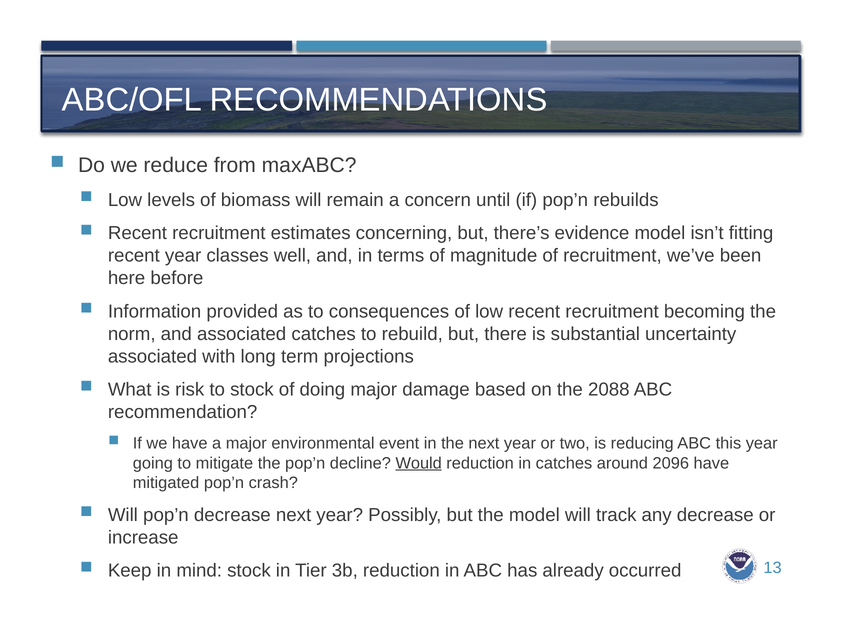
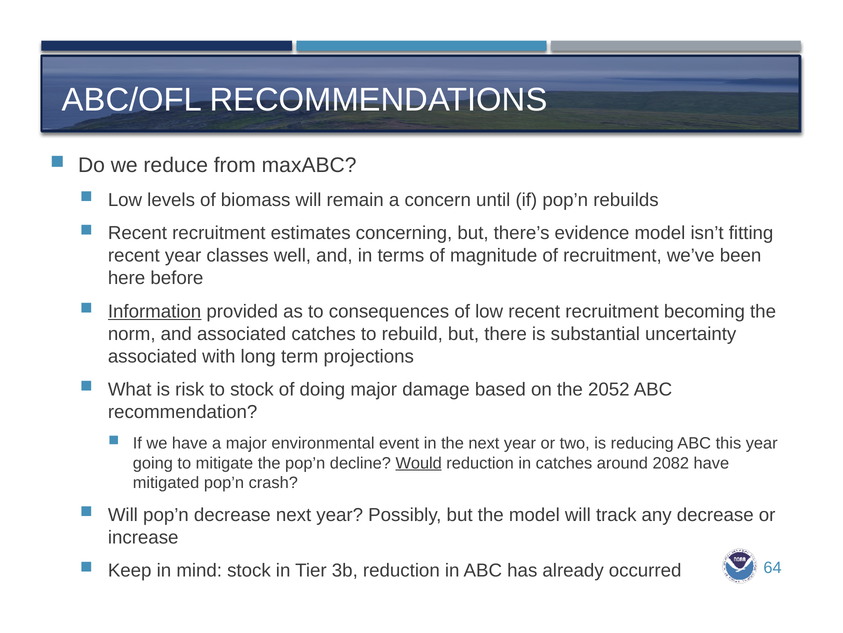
Information underline: none -> present
2088: 2088 -> 2052
2096: 2096 -> 2082
13: 13 -> 64
